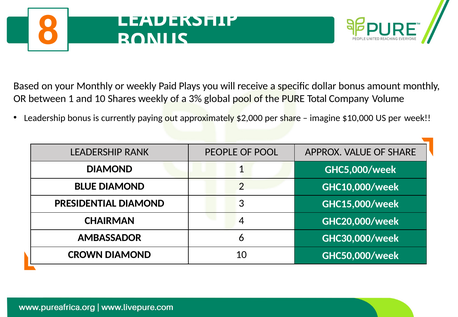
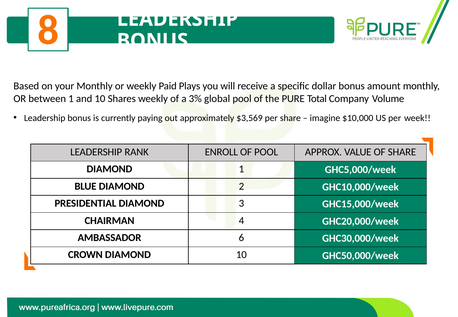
$2,000: $2,000 -> $3,569
PEOPLE: PEOPLE -> ENROLL
